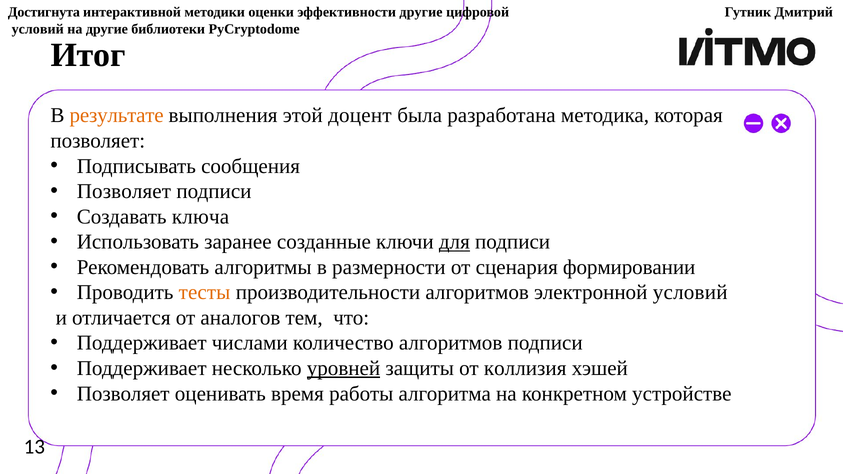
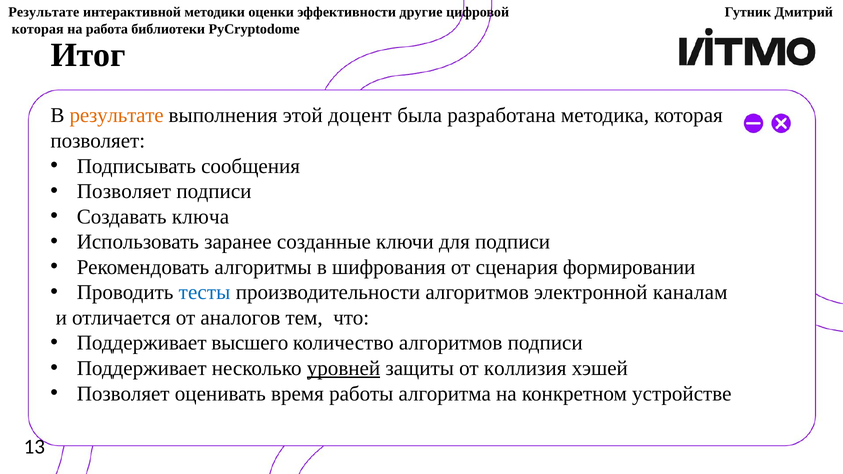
Достигнута at (44, 12): Достигнута -> Результате
условий at (38, 29): условий -> которая
на другие: другие -> работа
для underline: present -> none
размерности: размерности -> шифрования
тесты colour: orange -> blue
электронной условий: условий -> каналам
числами: числами -> высшего
